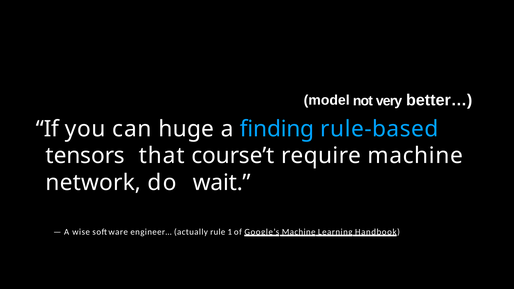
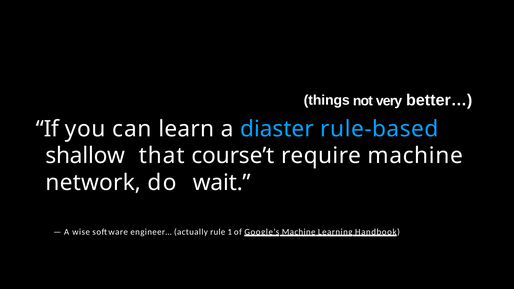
model: model -> things
huge: huge -> learn
finding: finding -> diaster
tensors: tensors -> shallow
